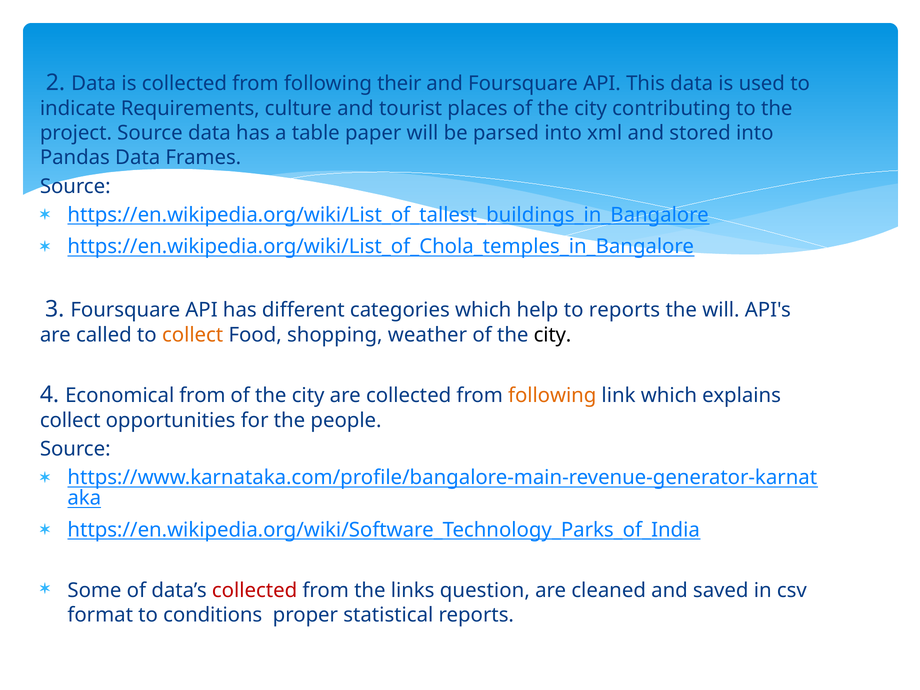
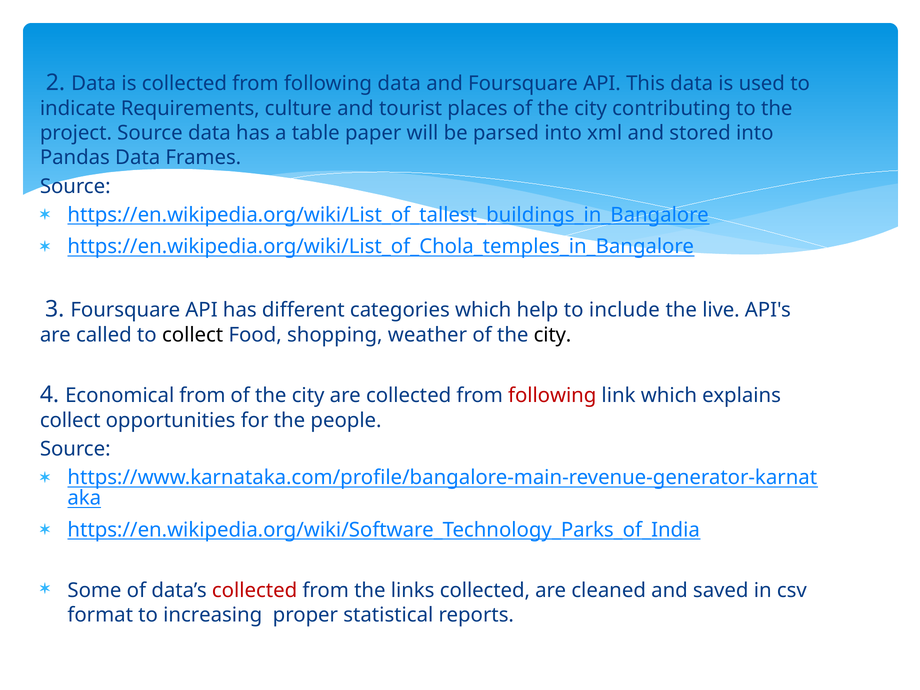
following their: their -> data
to reports: reports -> include
the will: will -> live
collect at (193, 335) colour: orange -> black
following at (552, 395) colour: orange -> red
links question: question -> collected
conditions: conditions -> increasing
